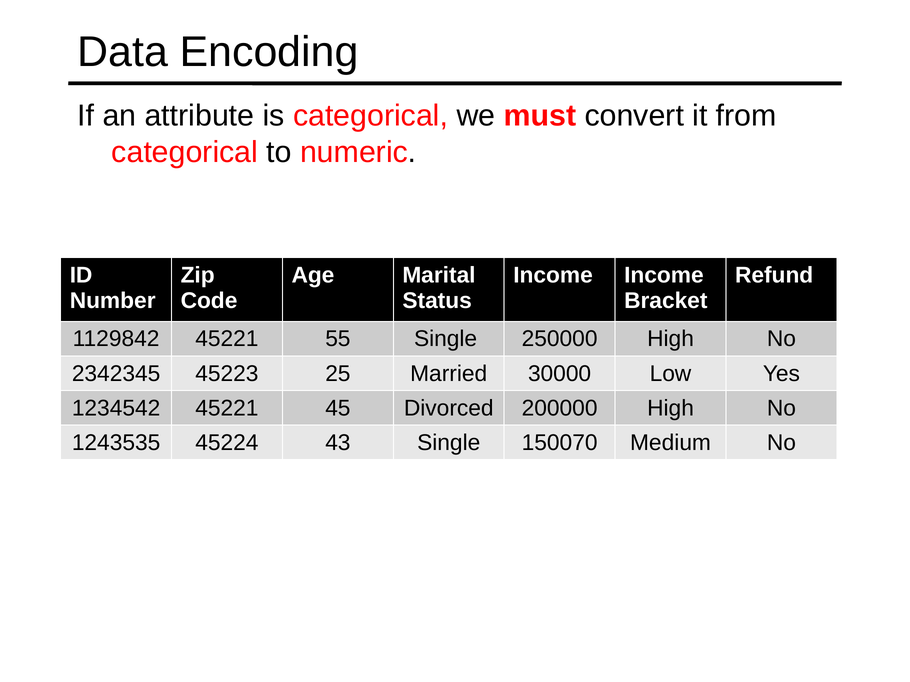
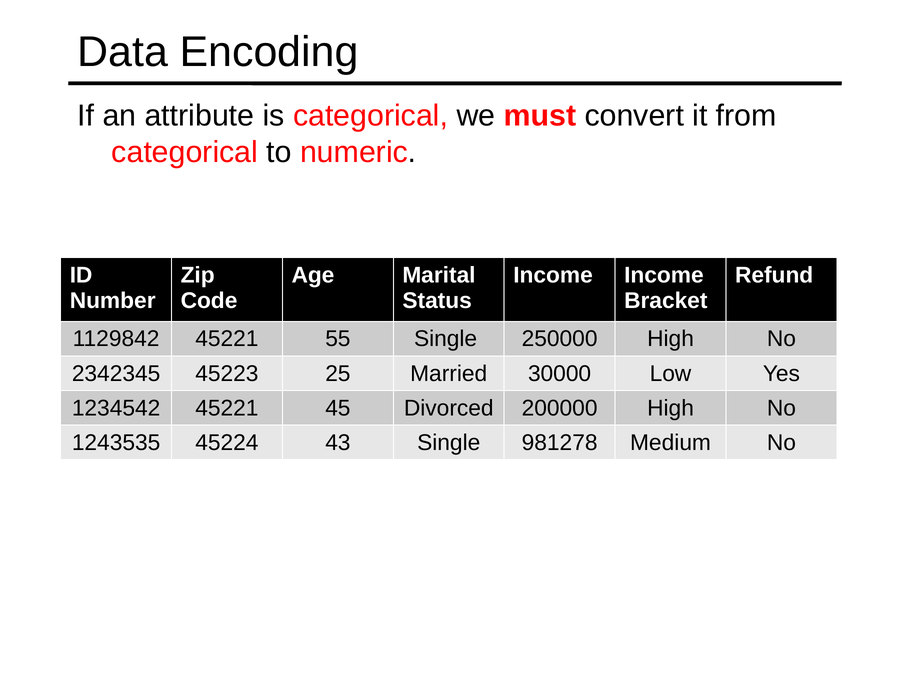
150070: 150070 -> 981278
